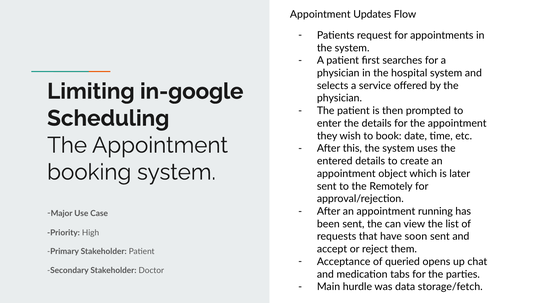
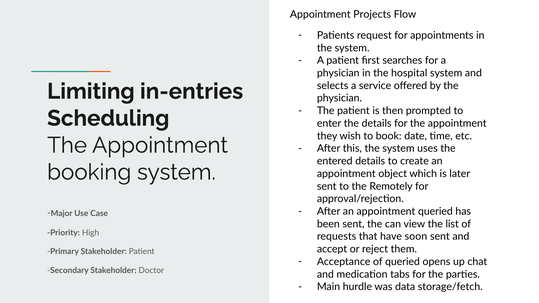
Updates: Updates -> Projects
in-google: in-google -> in-entries
appointment running: running -> queried
